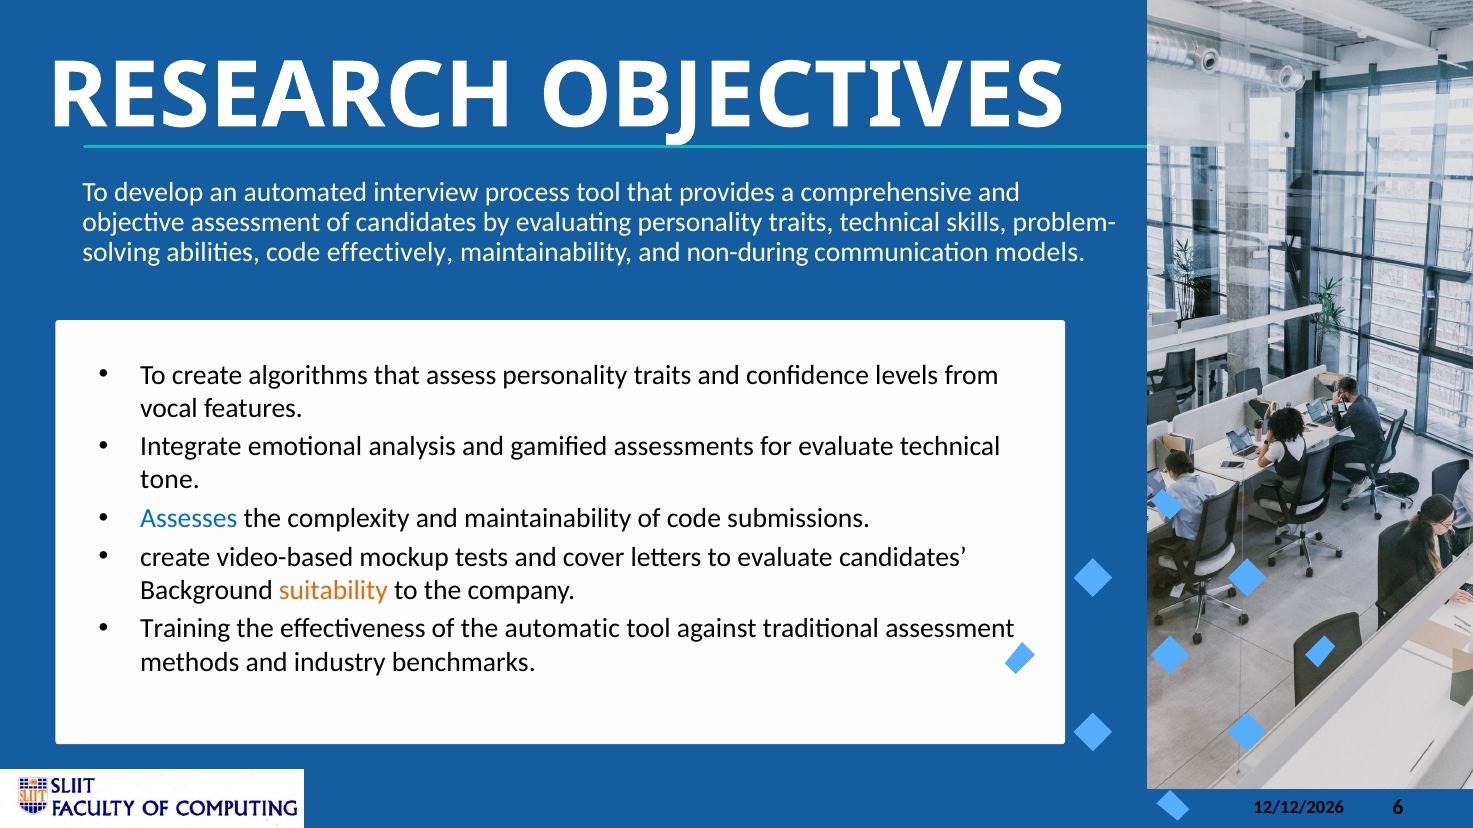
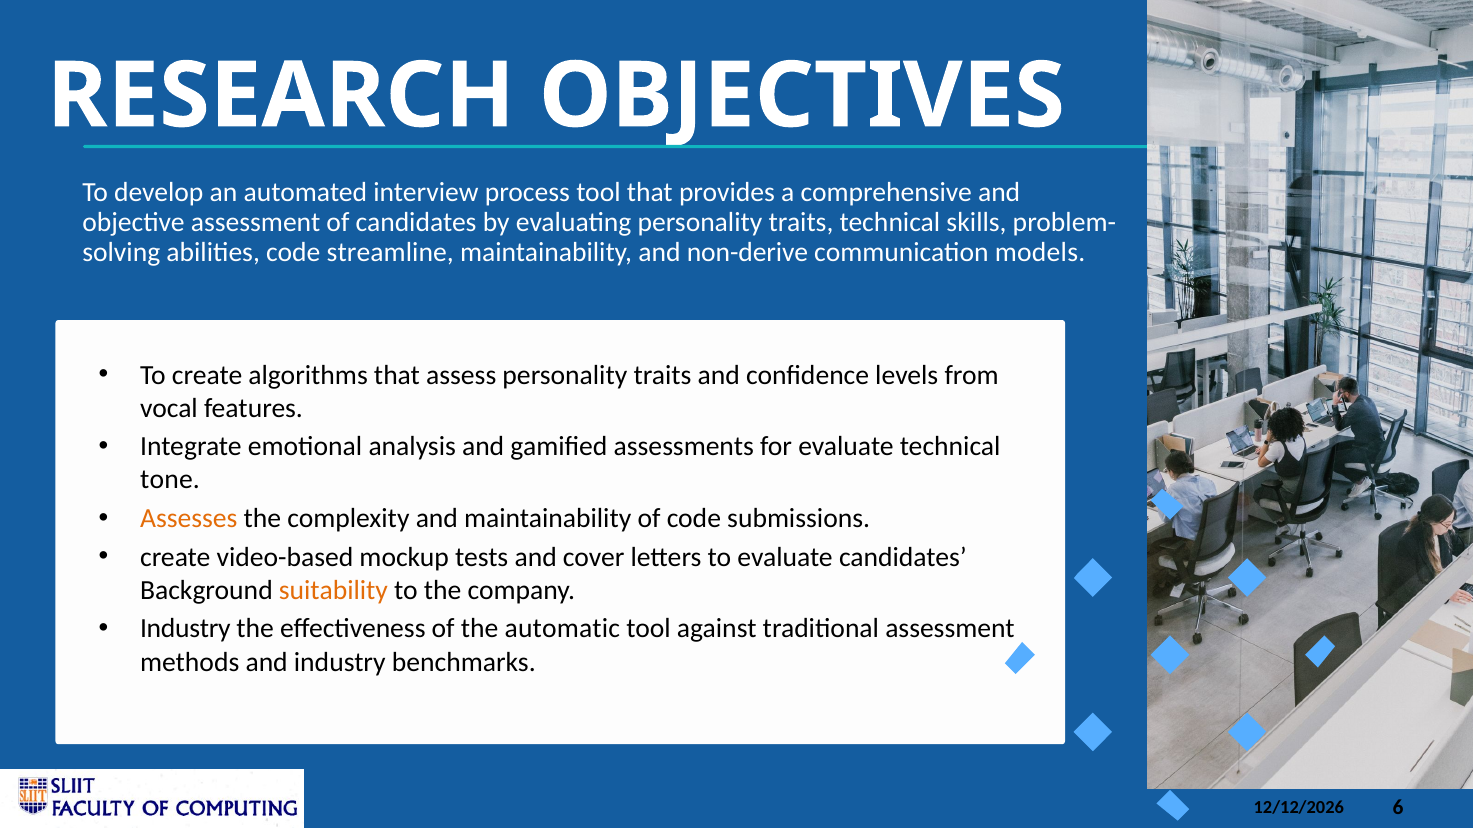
effectively: effectively -> streamline
non-during: non-during -> non-derive
Assesses colour: blue -> orange
Training at (185, 629): Training -> Industry
